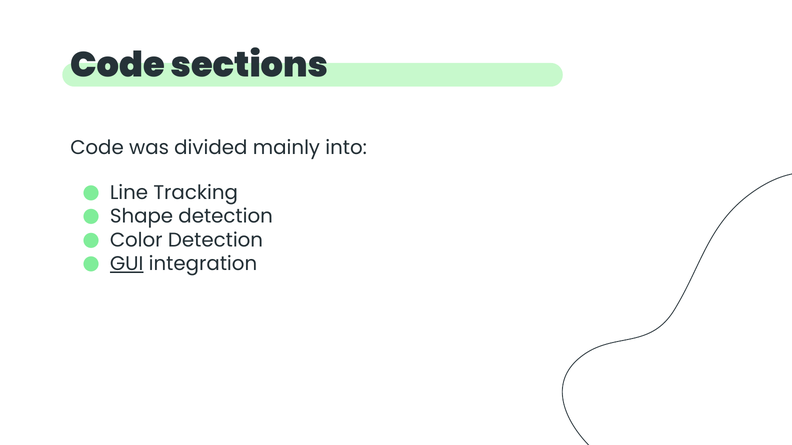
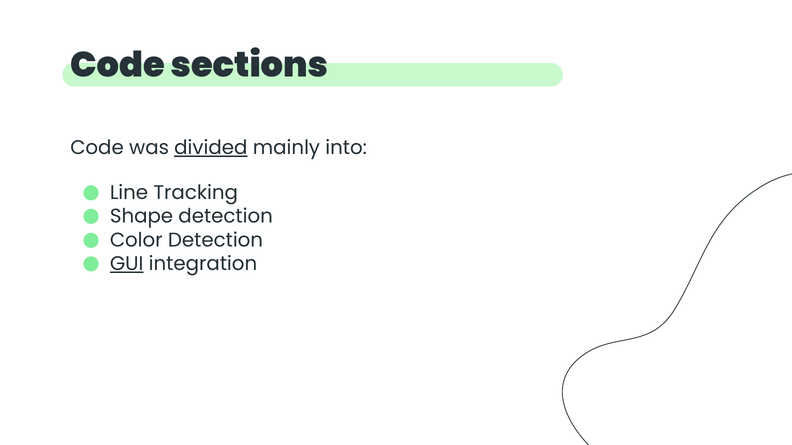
divided underline: none -> present
